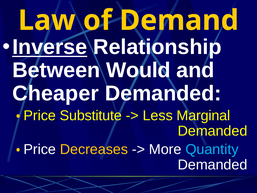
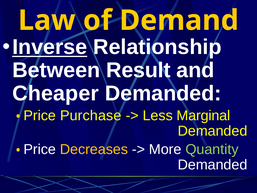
Would: Would -> Result
Substitute: Substitute -> Purchase
Quantity colour: light blue -> light green
